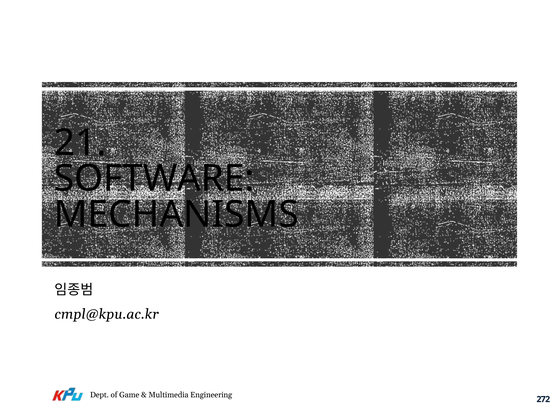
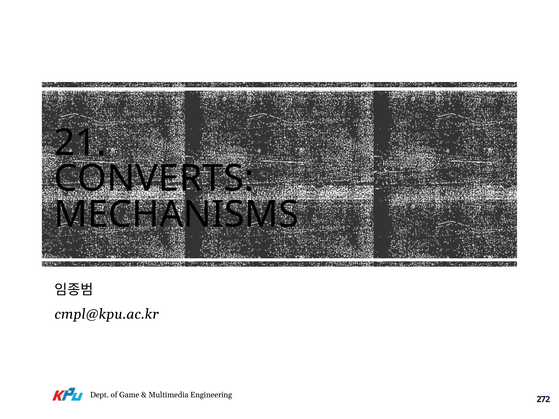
SOFTWARE: SOFTWARE -> CONVERTS
